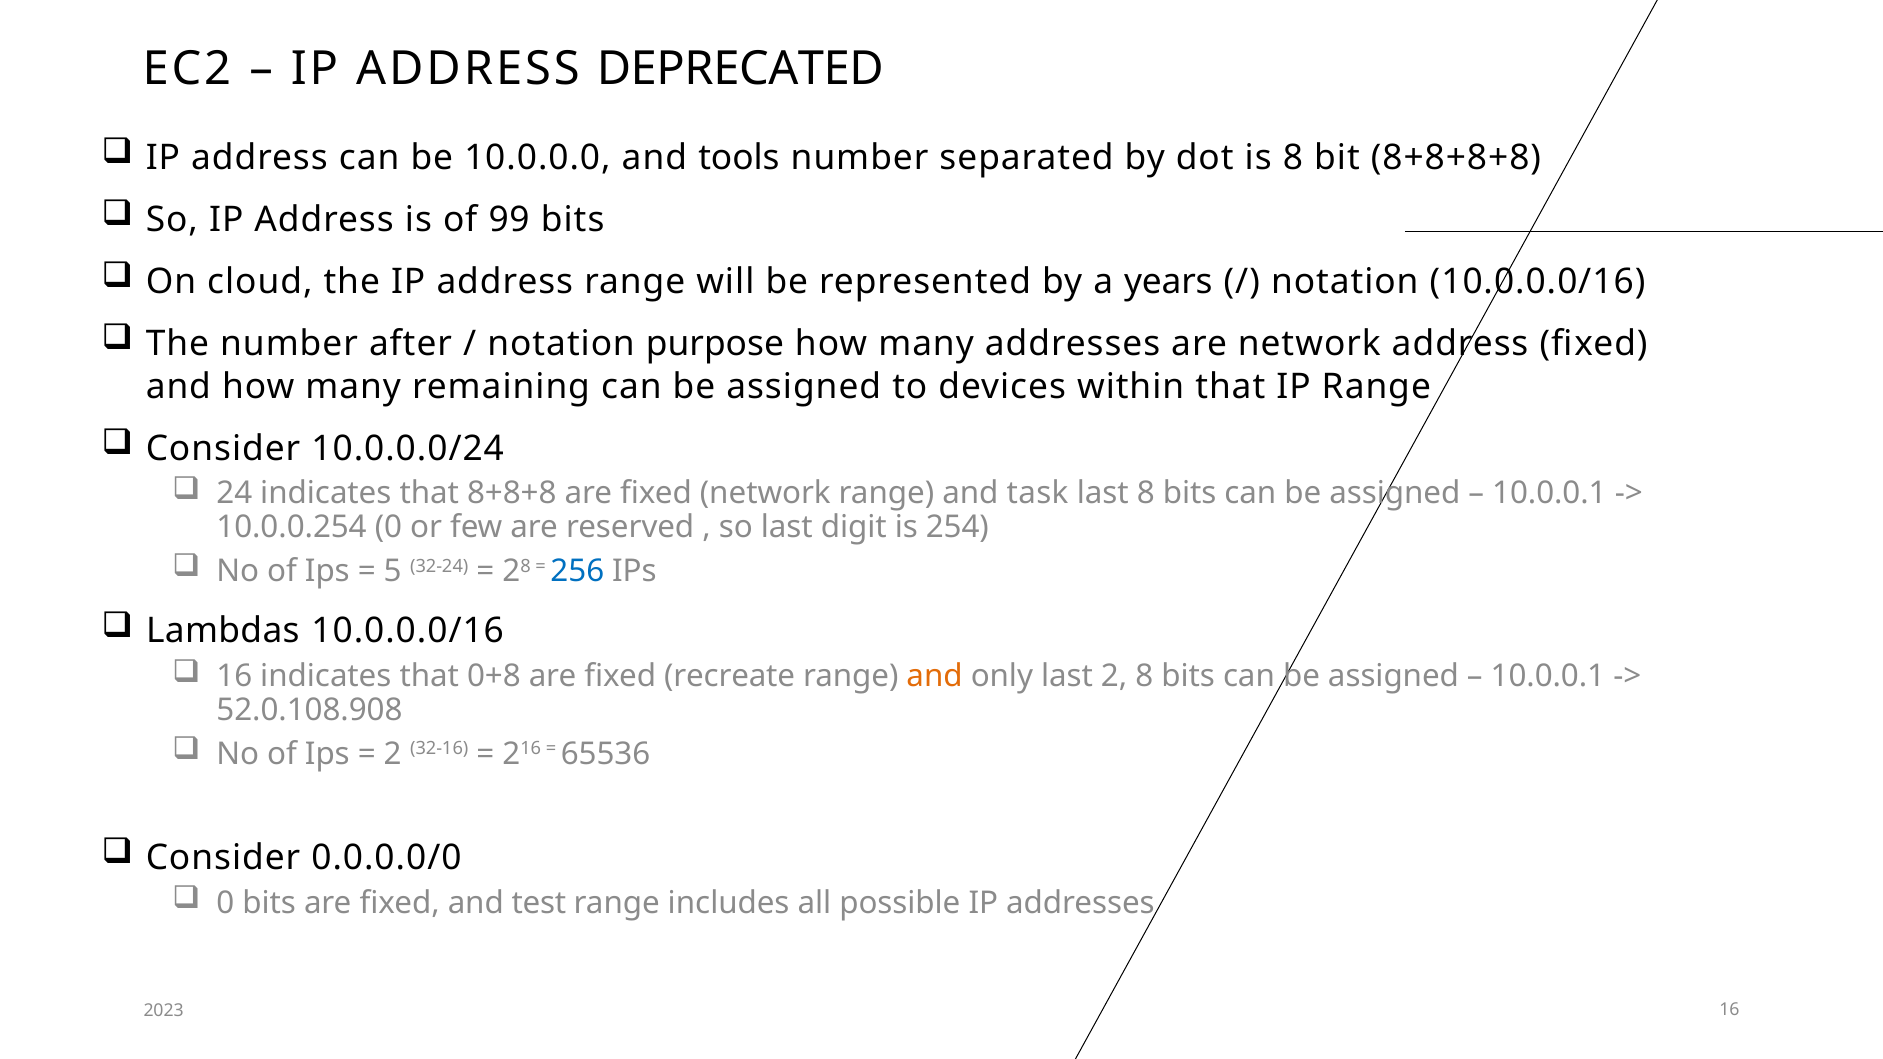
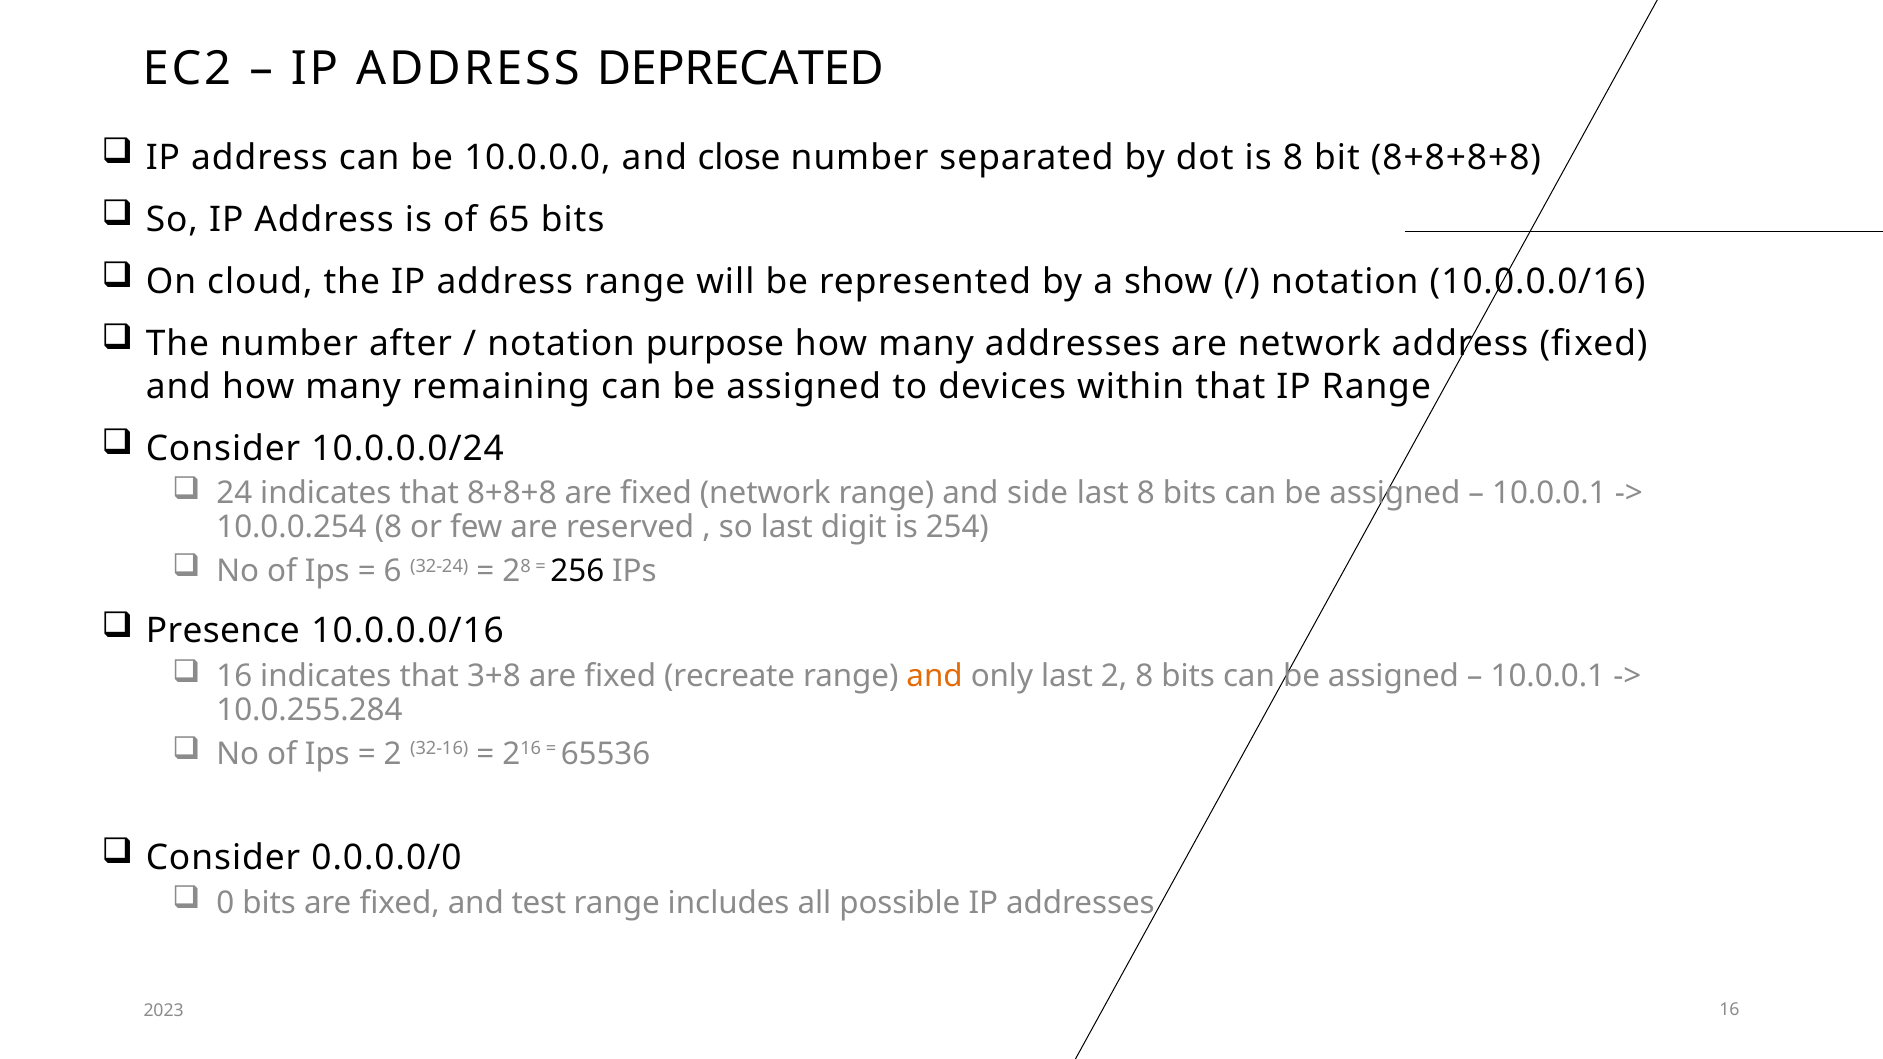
tools: tools -> close
99: 99 -> 65
years: years -> show
task: task -> side
10.0.0.254 0: 0 -> 8
5: 5 -> 6
256 colour: blue -> black
Lambdas: Lambdas -> Presence
0+8: 0+8 -> 3+8
52.0.108.908: 52.0.108.908 -> 10.0.255.284
